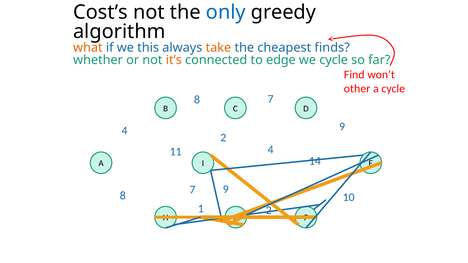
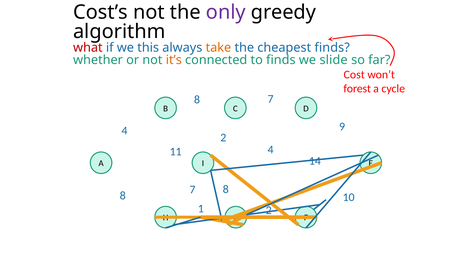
only colour: blue -> purple
what colour: orange -> red
to edge: edge -> finds
we cycle: cycle -> slide
Find: Find -> Cost
other: other -> forest
9 at (226, 189): 9 -> 8
